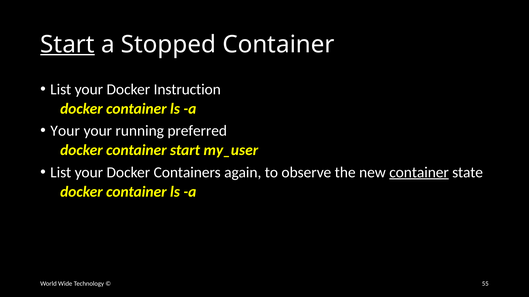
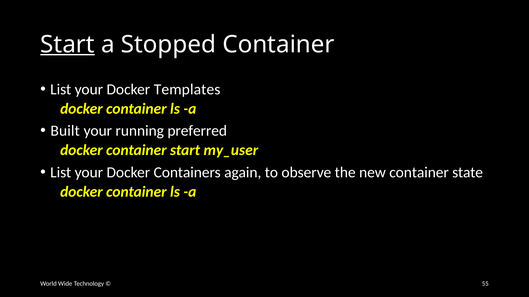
Instruction: Instruction -> Templates
Your at (65, 131): Your -> Built
container at (419, 173) underline: present -> none
